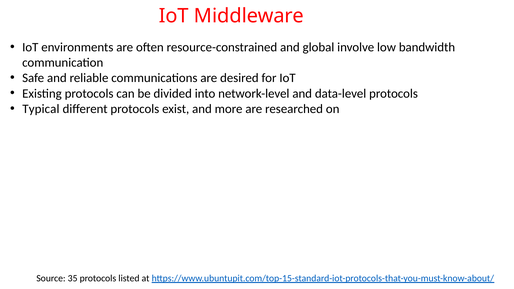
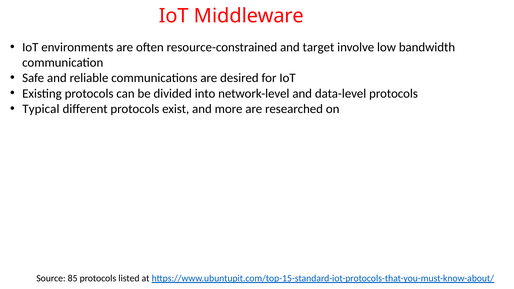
global: global -> target
35: 35 -> 85
